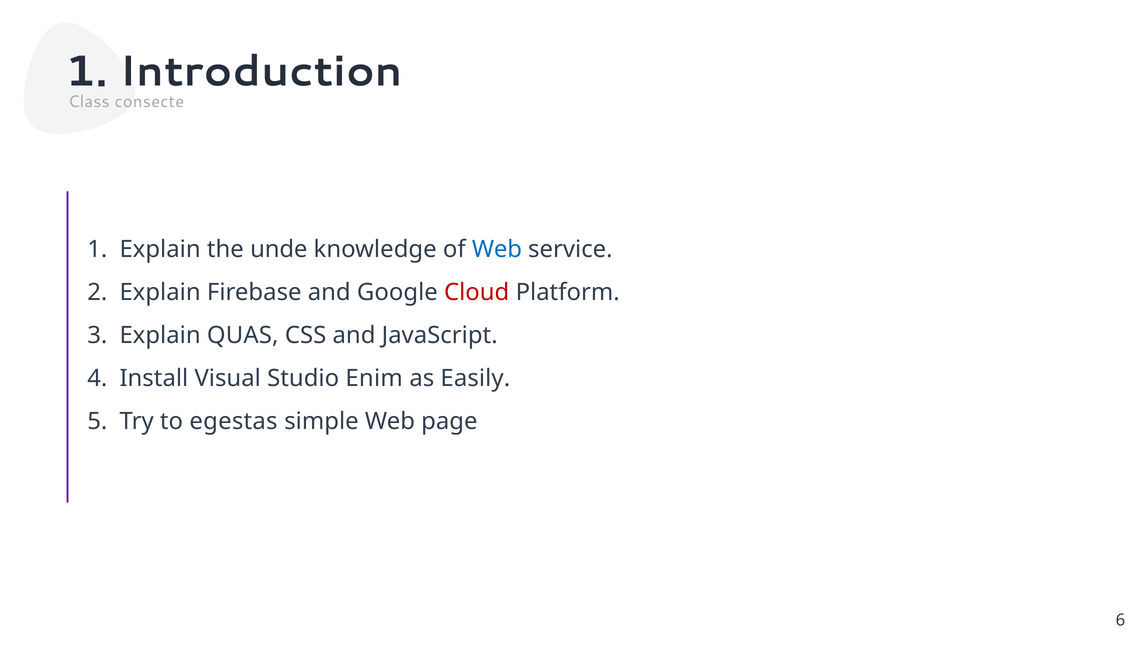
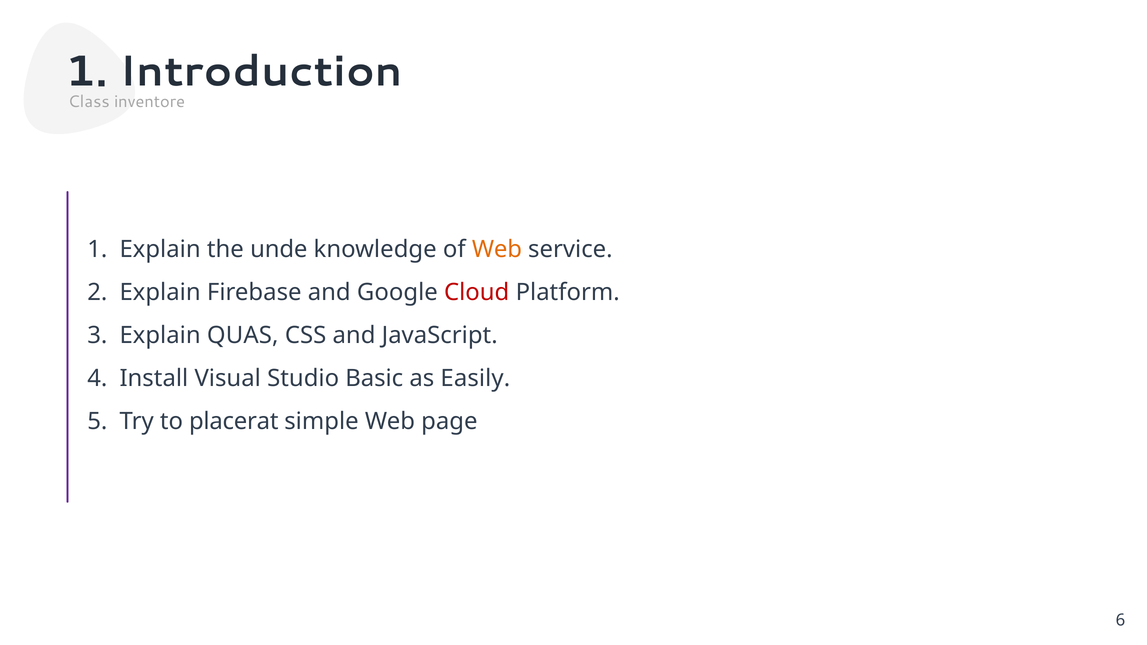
consecte: consecte -> inventore
Web at (497, 249) colour: blue -> orange
Enim: Enim -> Basic
egestas: egestas -> placerat
